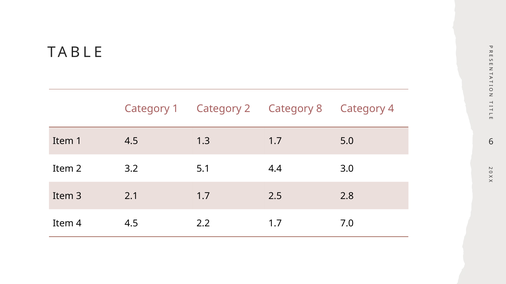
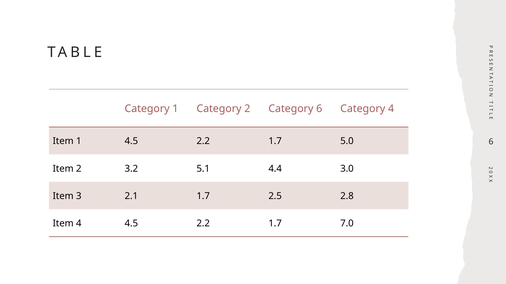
Category 8: 8 -> 6
1 4.5 1.3: 1.3 -> 2.2
